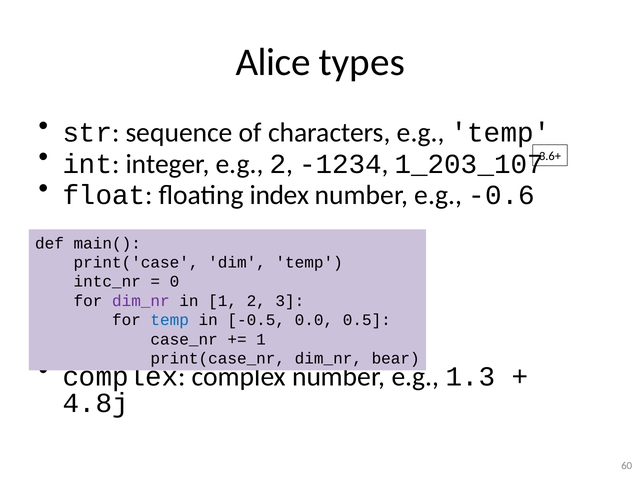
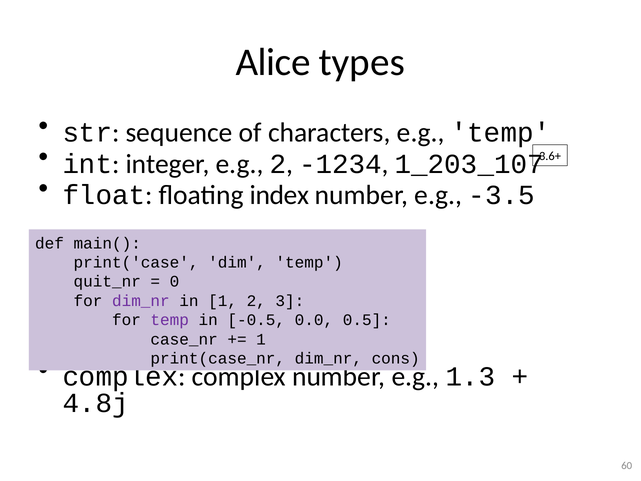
-0.6: -0.6 -> -3.5
intc_nr: intc_nr -> quit_nr
temp at (170, 320) colour: blue -> purple
bear: bear -> cons
